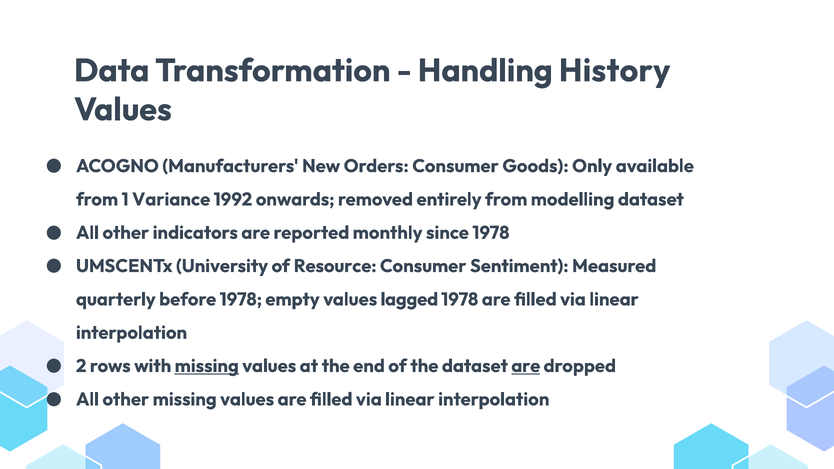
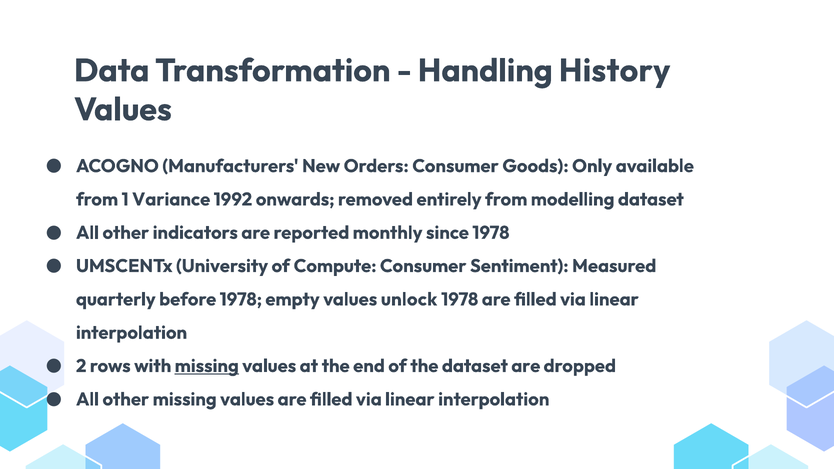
Resource: Resource -> Compute
lagged: lagged -> unlock
are at (526, 366) underline: present -> none
